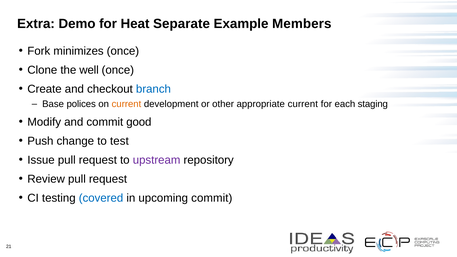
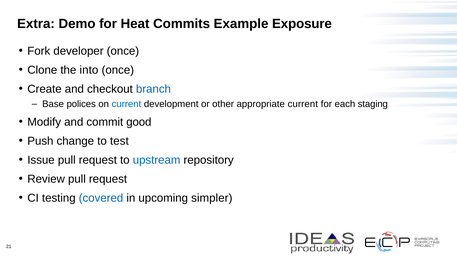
Separate: Separate -> Commits
Members: Members -> Exposure
minimizes: minimizes -> developer
well: well -> into
current at (126, 104) colour: orange -> blue
upstream colour: purple -> blue
upcoming commit: commit -> simpler
